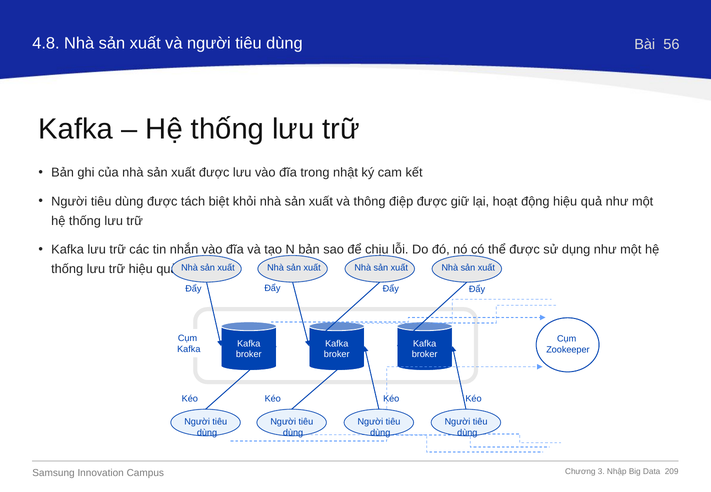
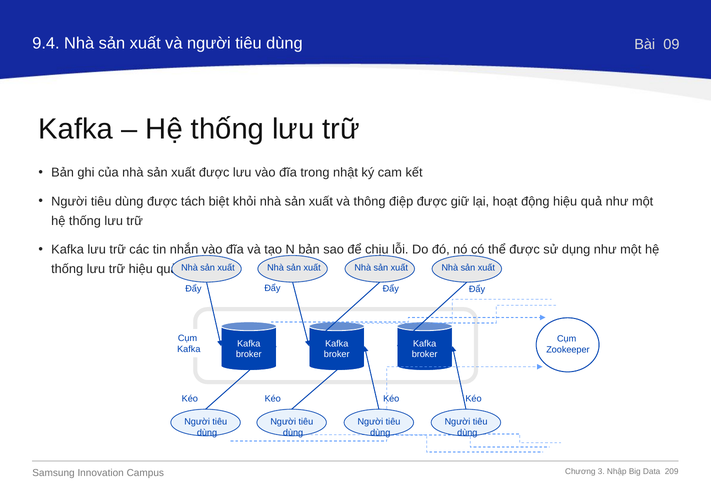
4.8: 4.8 -> 9.4
56: 56 -> 09
